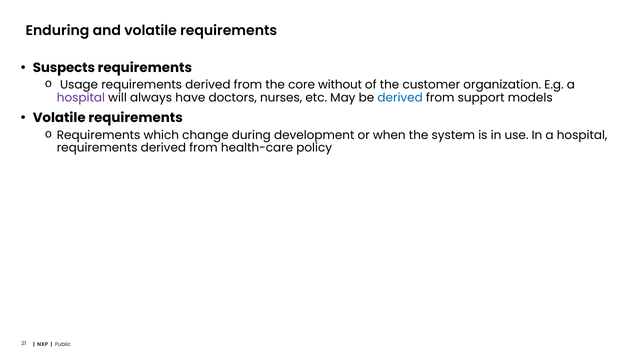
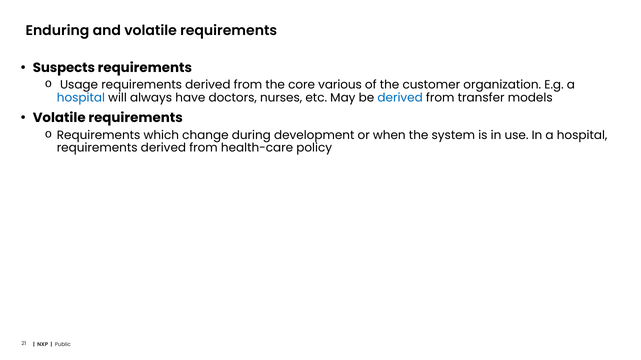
without: without -> various
hospital at (81, 98) colour: purple -> blue
support: support -> transfer
